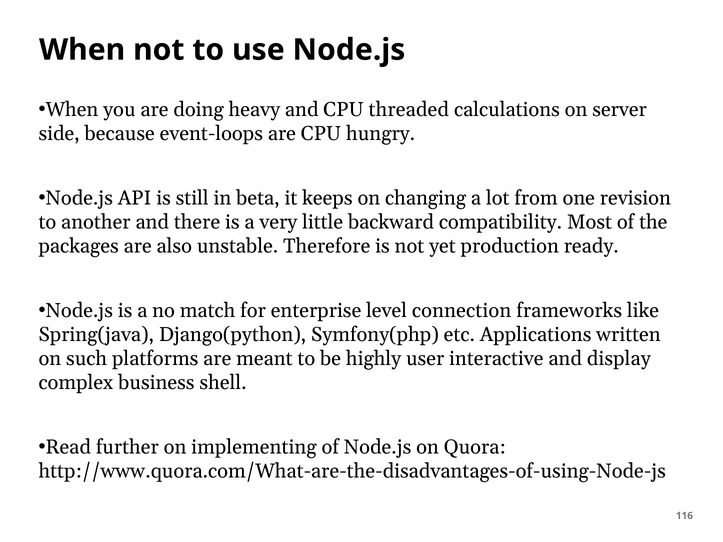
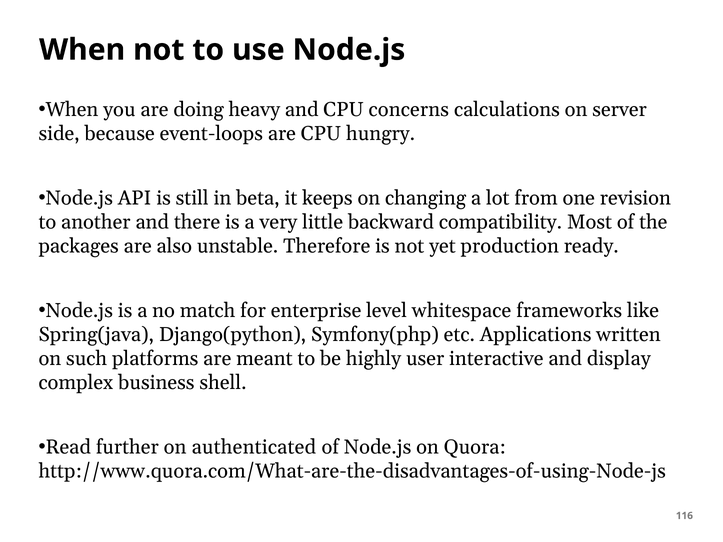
threaded: threaded -> concerns
connection: connection -> whitespace
implementing: implementing -> authenticated
